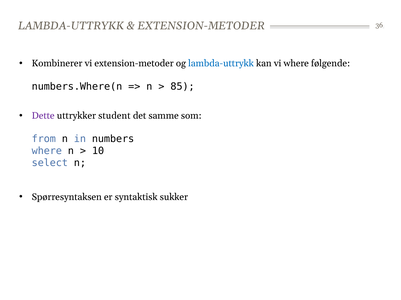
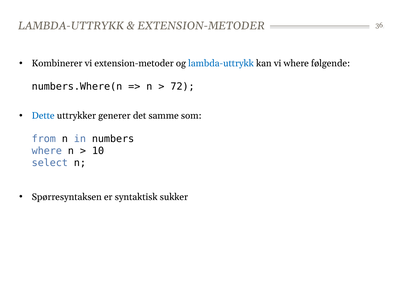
85: 85 -> 72
Dette colour: purple -> blue
student: student -> generer
